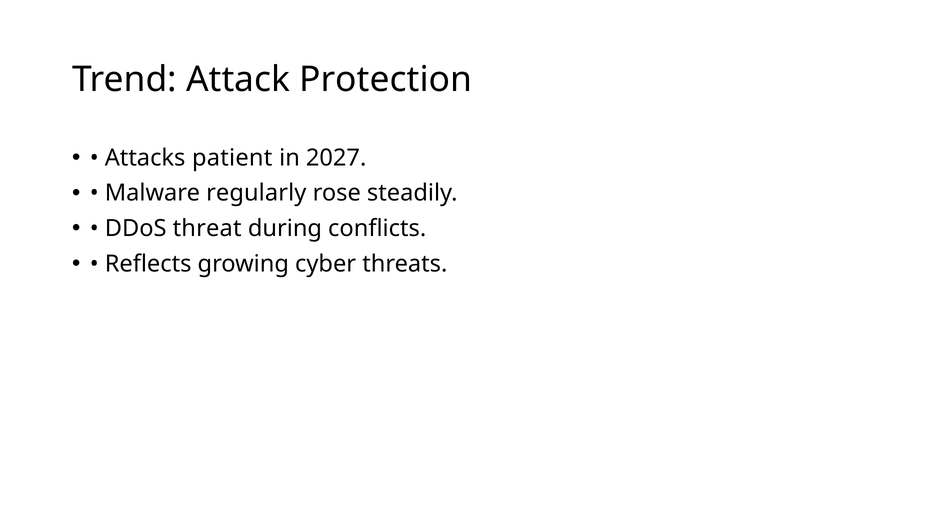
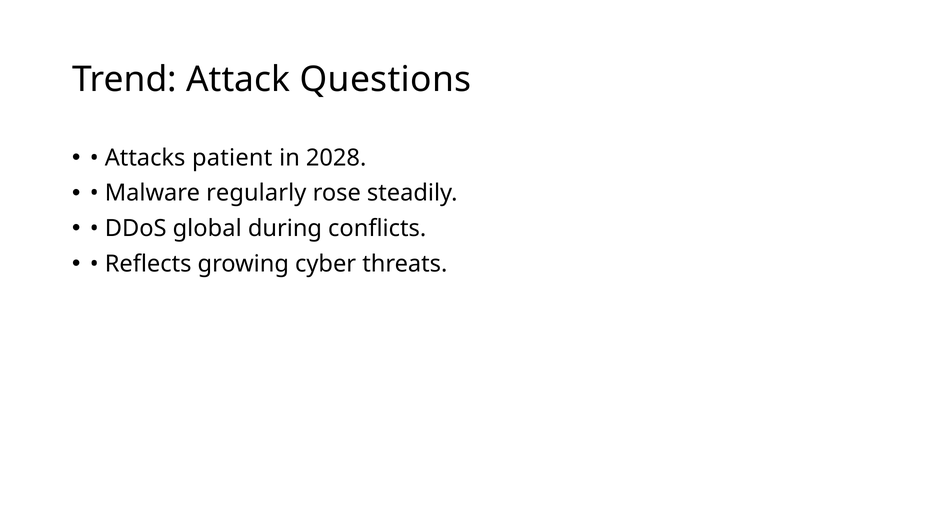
Protection: Protection -> Questions
2027: 2027 -> 2028
threat: threat -> global
